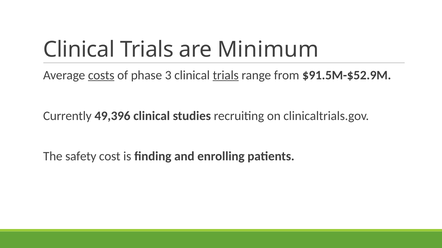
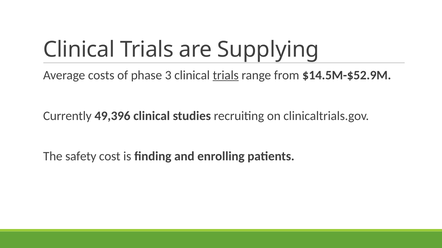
Minimum: Minimum -> Supplying
costs underline: present -> none
$91.5M-$52.9M: $91.5M-$52.9M -> $14.5M-$52.9M
